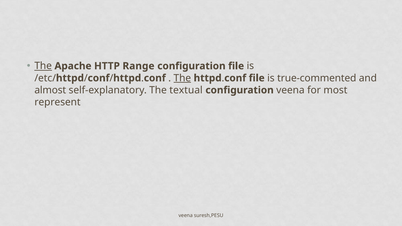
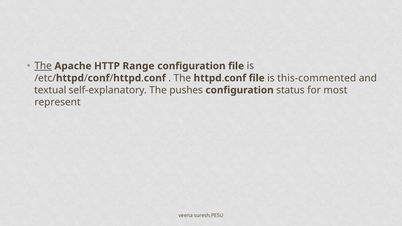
The at (182, 78) underline: present -> none
true-commented: true-commented -> this-commented
almost: almost -> textual
textual: textual -> pushes
configuration veena: veena -> status
